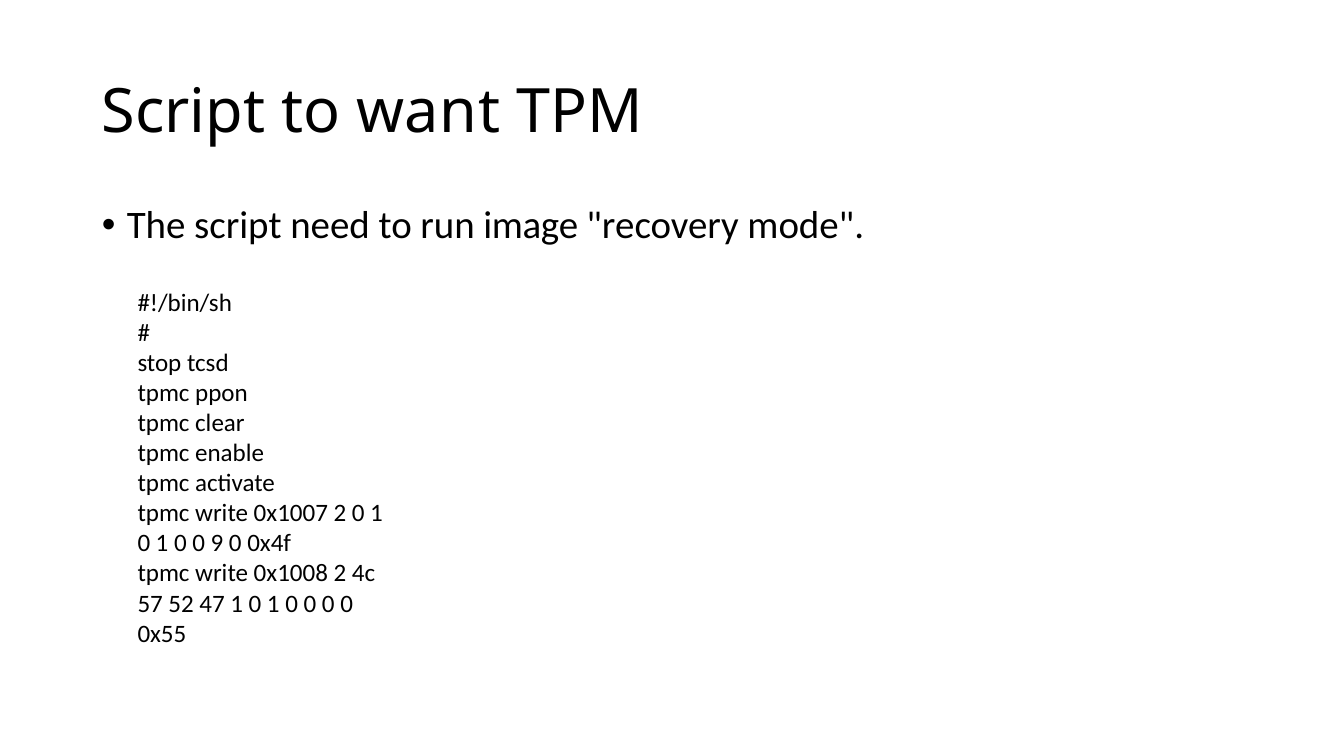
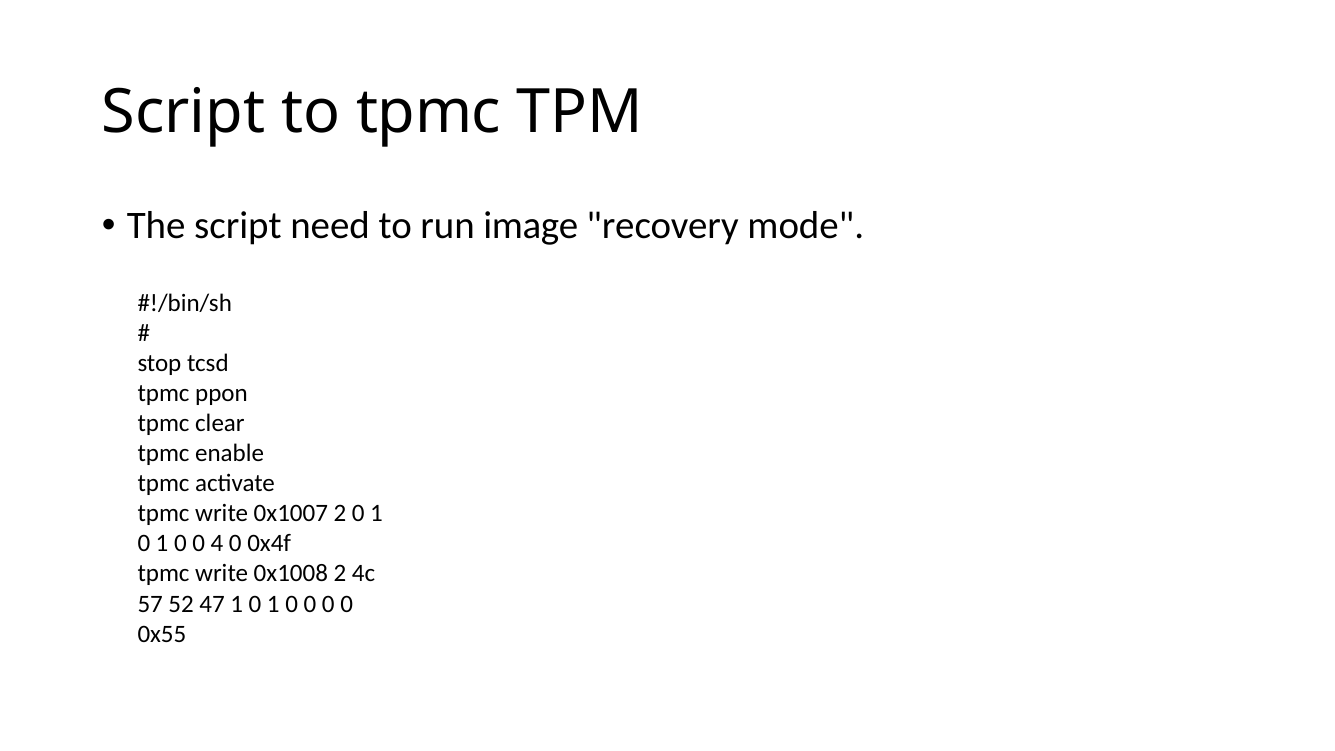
to want: want -> tpmc
9: 9 -> 4
